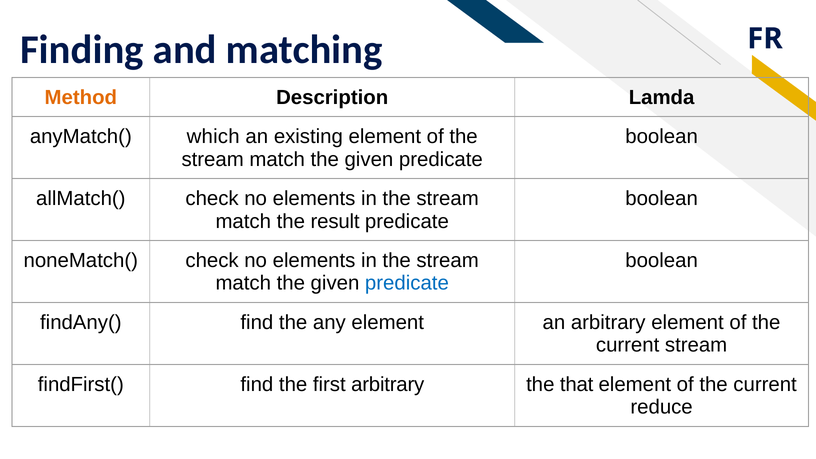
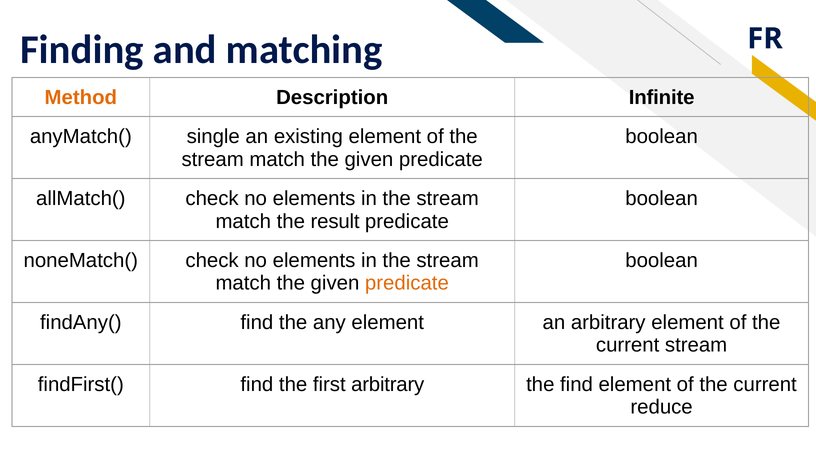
Lamda: Lamda -> Infinite
which: which -> single
predicate at (407, 283) colour: blue -> orange
the that: that -> find
